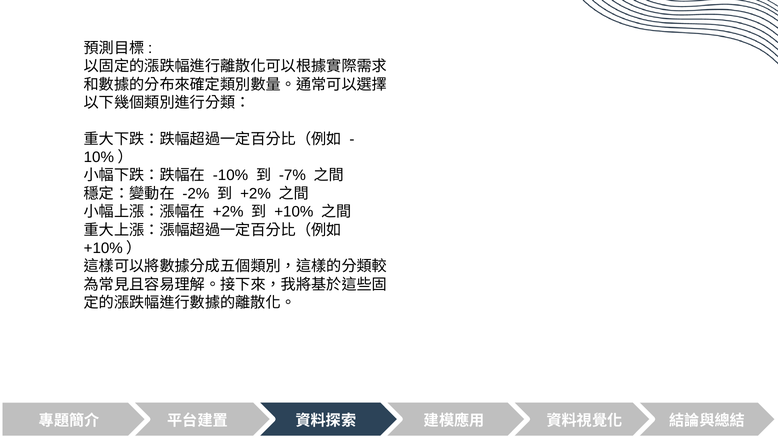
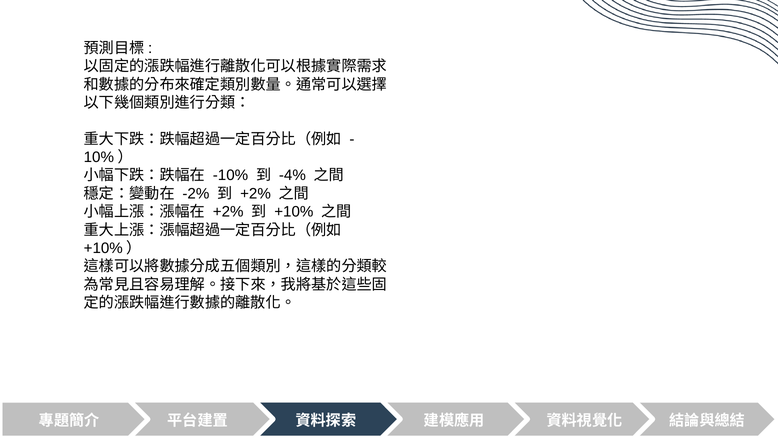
-7%: -7% -> -4%
